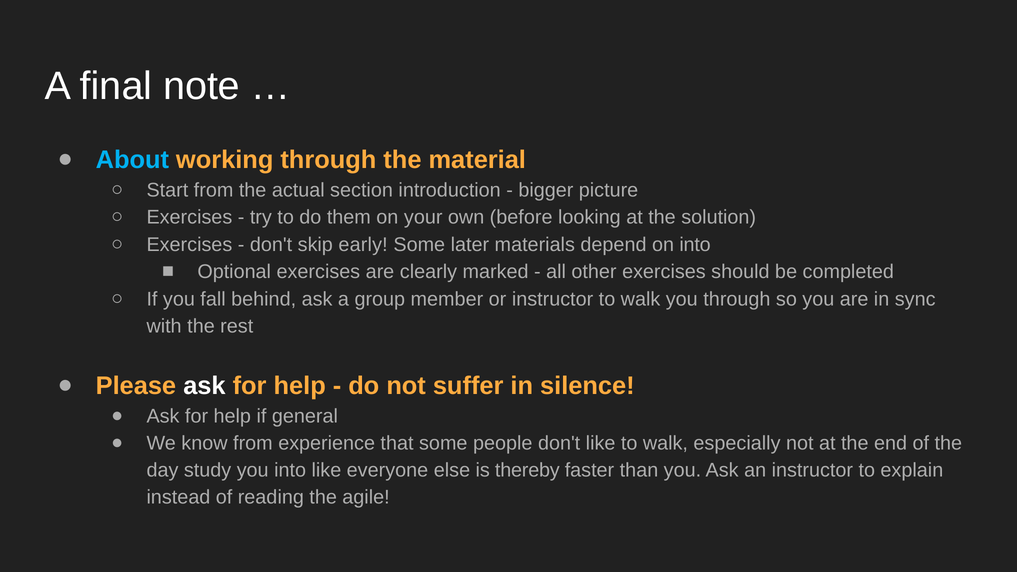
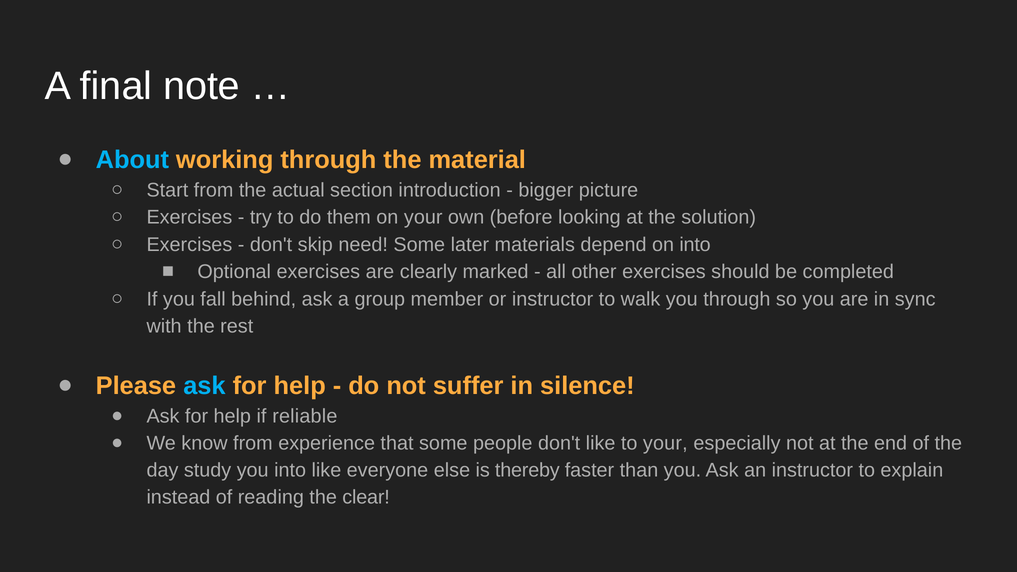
early: early -> need
ask at (204, 386) colour: white -> light blue
general: general -> reliable
like to walk: walk -> your
agile: agile -> clear
